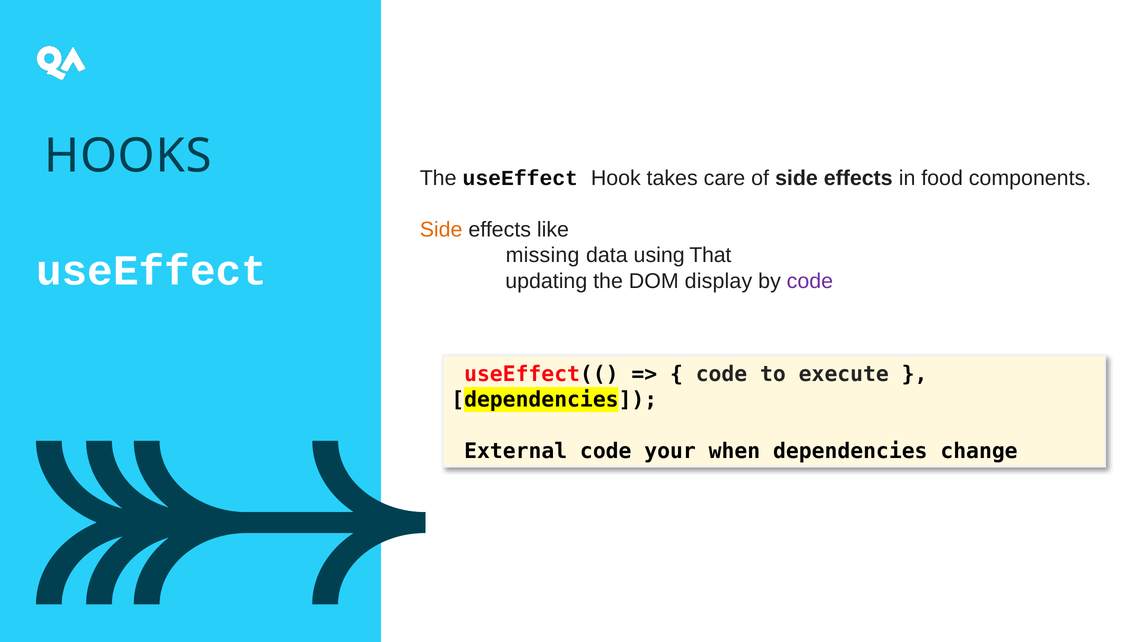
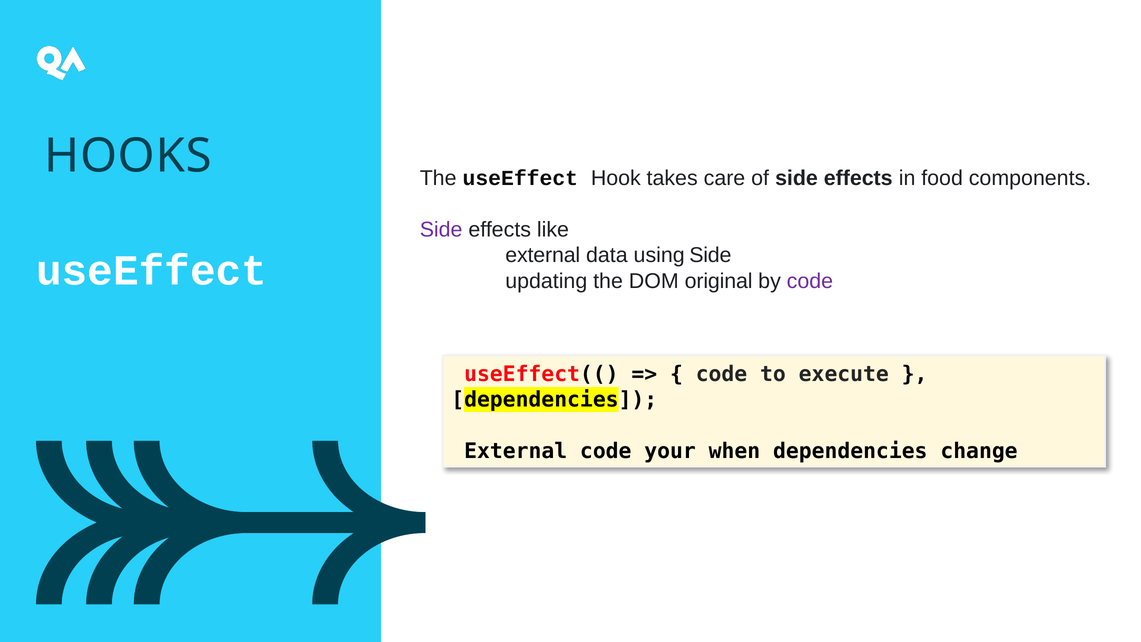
Side at (441, 230) colour: orange -> purple
missing at (543, 255): missing -> external
using That: That -> Side
display: display -> original
